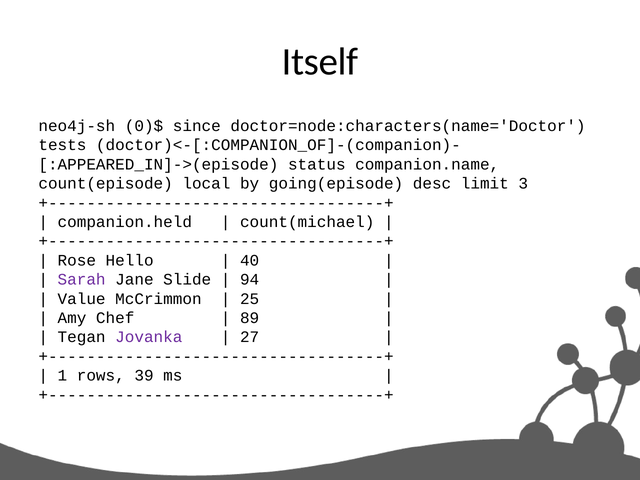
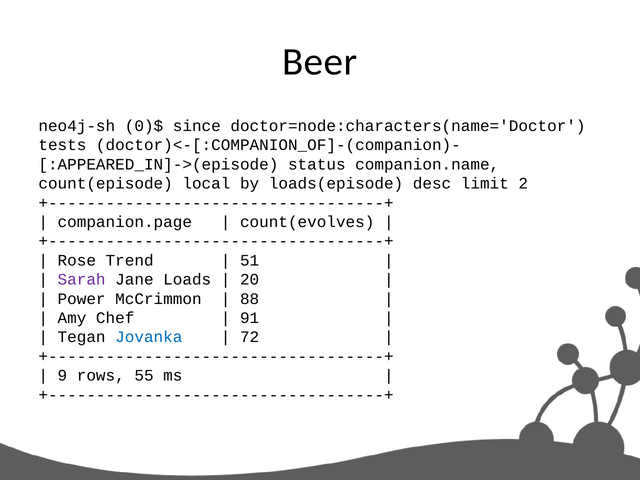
Itself: Itself -> Beer
going(episode: going(episode -> loads(episode
3: 3 -> 2
companion.held: companion.held -> companion.page
count(michael: count(michael -> count(evolves
Hello: Hello -> Trend
40: 40 -> 51
Slide: Slide -> Loads
94: 94 -> 20
Value: Value -> Power
25: 25 -> 88
89: 89 -> 91
Jovanka colour: purple -> blue
27: 27 -> 72
1: 1 -> 9
39: 39 -> 55
